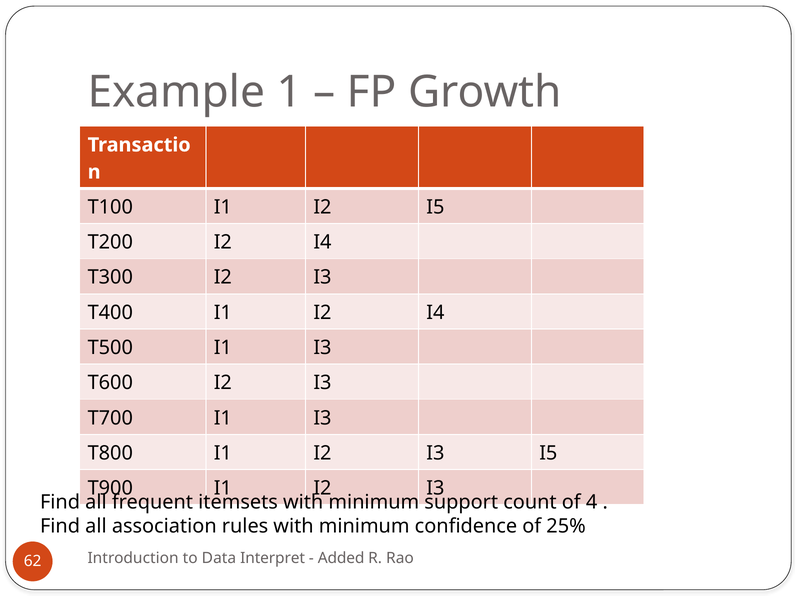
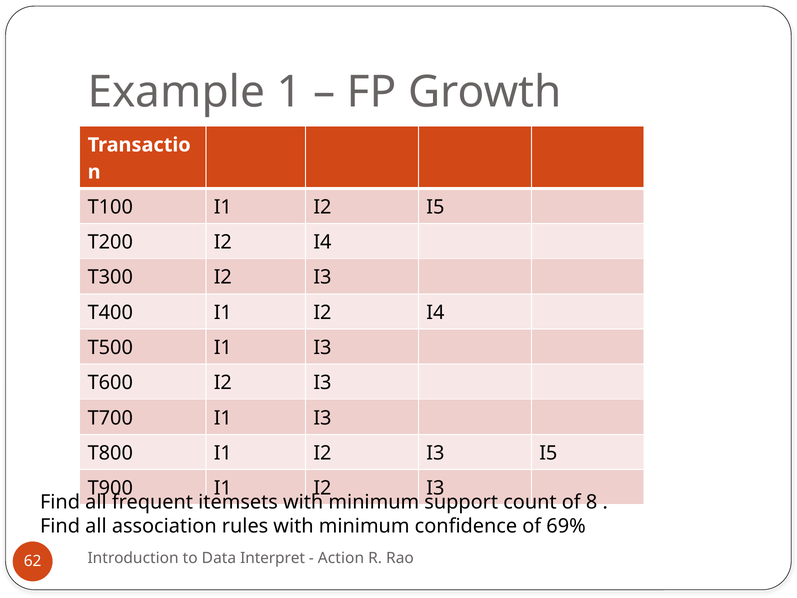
4: 4 -> 8
25%: 25% -> 69%
Added: Added -> Action
